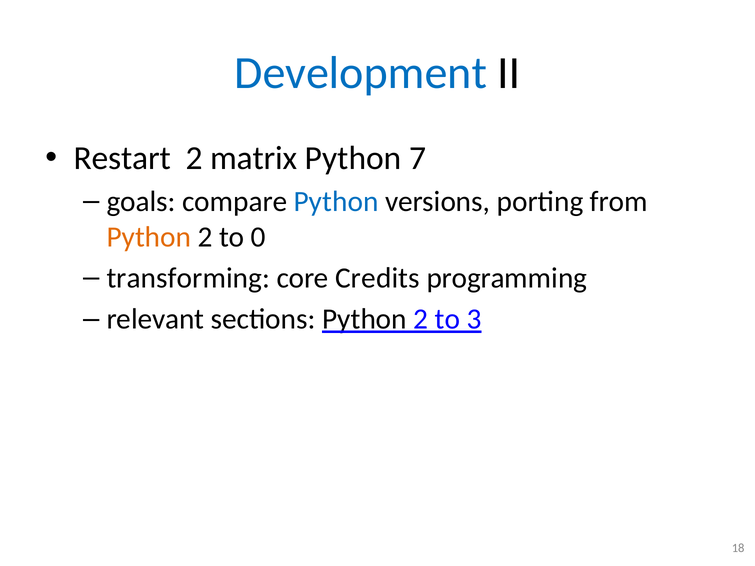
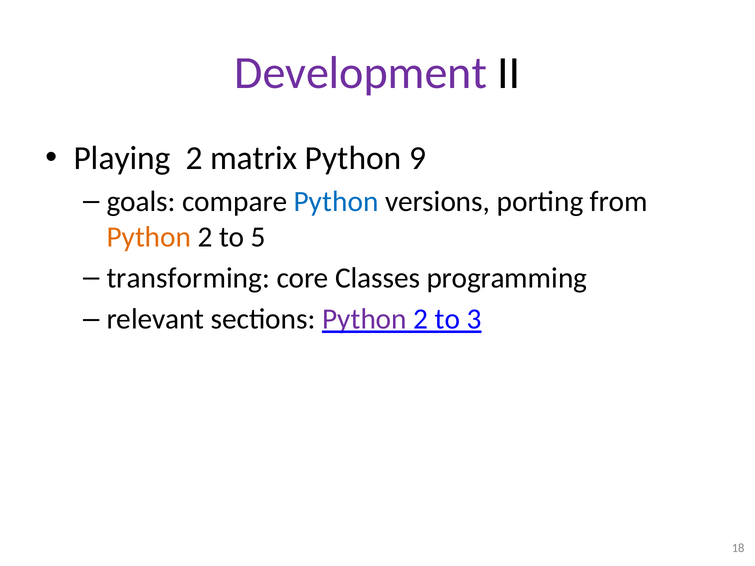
Development colour: blue -> purple
Restart: Restart -> Playing
7: 7 -> 9
0: 0 -> 5
Credits: Credits -> Classes
Python at (365, 319) colour: black -> purple
